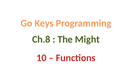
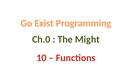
Keys: Keys -> Exist
Ch.8: Ch.8 -> Ch.0
